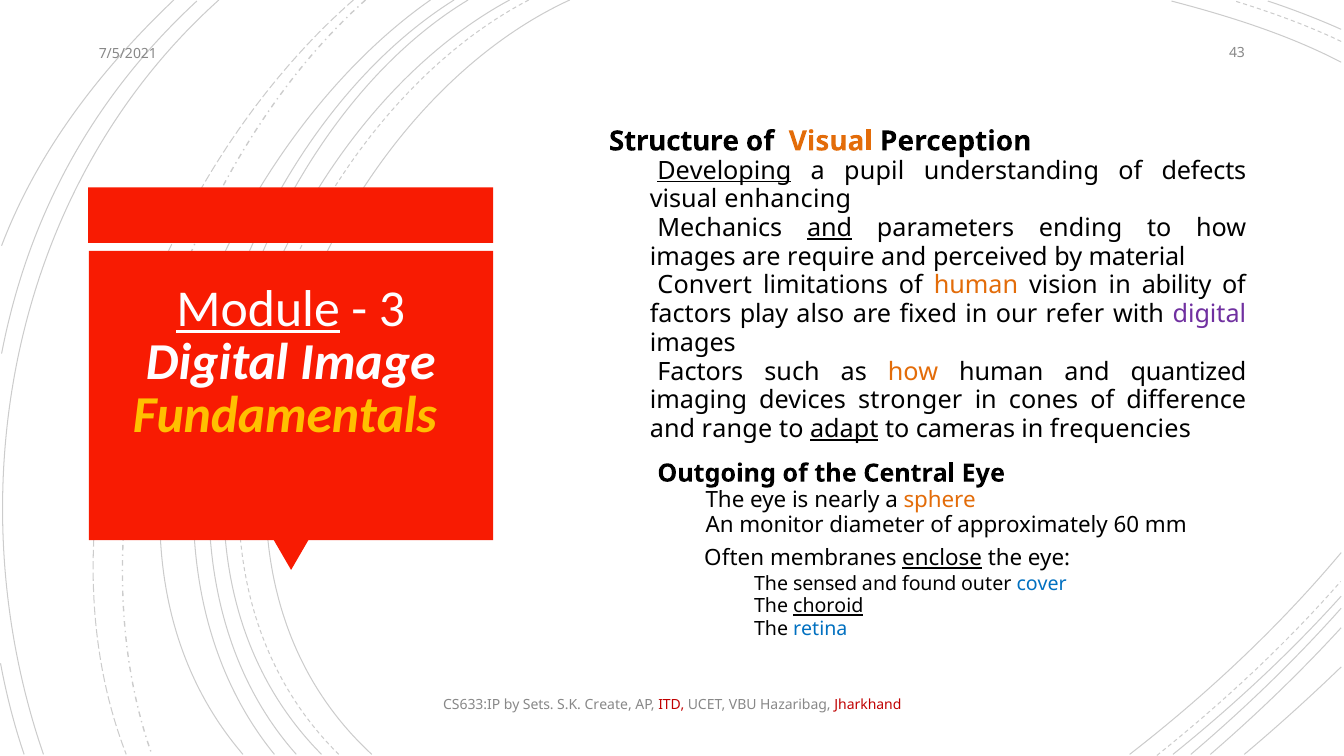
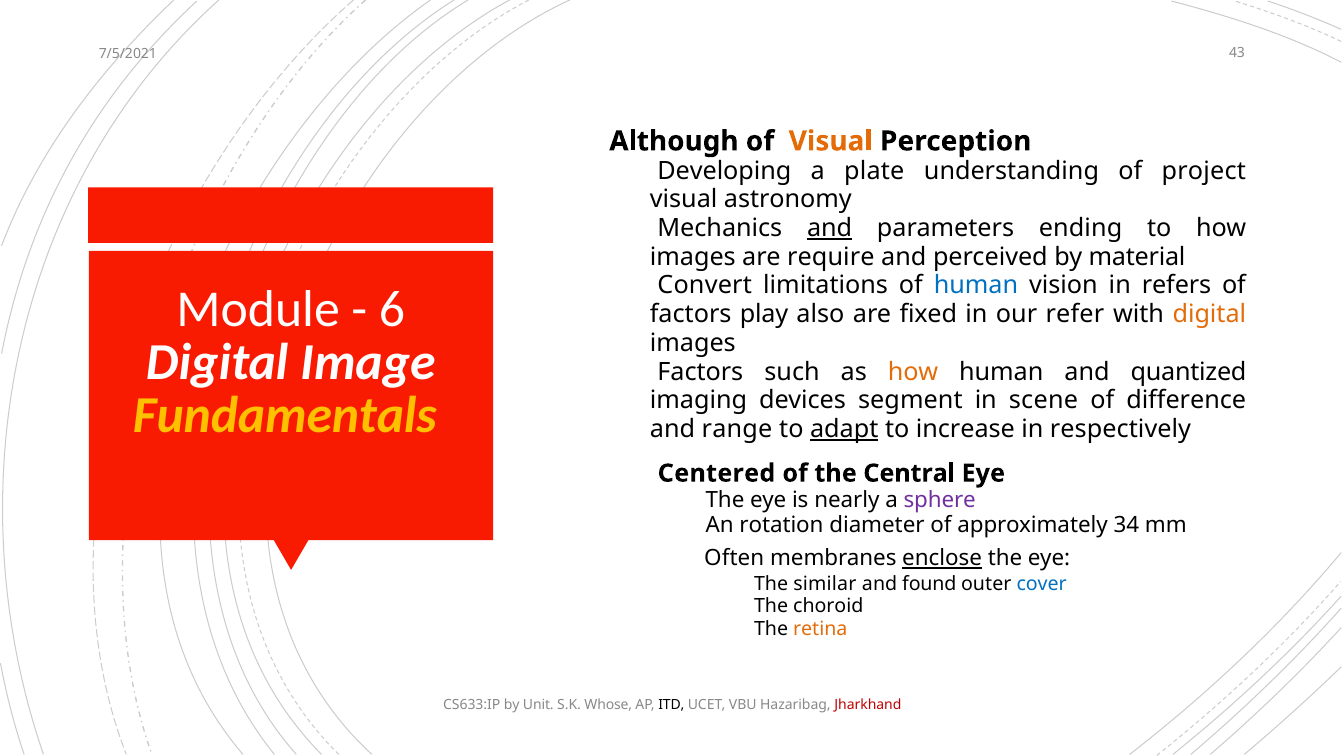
Structure: Structure -> Although
Developing underline: present -> none
pupil: pupil -> plate
defects: defects -> project
enhancing: enhancing -> astronomy
human at (976, 286) colour: orange -> blue
ability: ability -> refers
Module underline: present -> none
3: 3 -> 6
digital at (1209, 314) colour: purple -> orange
stronger: stronger -> segment
cones: cones -> scene
cameras: cameras -> increase
frequencies: frequencies -> respectively
Outgoing: Outgoing -> Centered
sphere colour: orange -> purple
monitor: monitor -> rotation
60: 60 -> 34
sensed: sensed -> similar
choroid underline: present -> none
retina colour: blue -> orange
Sets: Sets -> Unit
Create: Create -> Whose
ITD colour: red -> black
